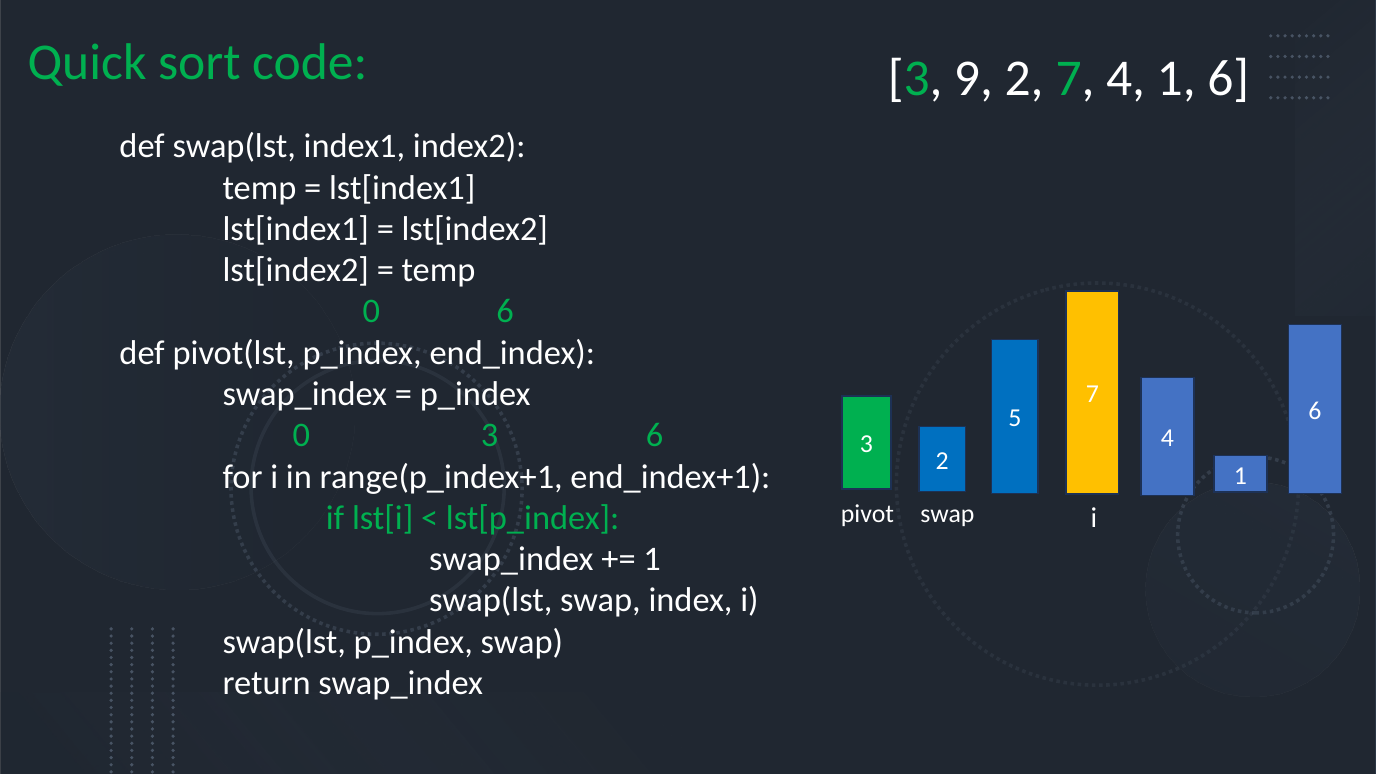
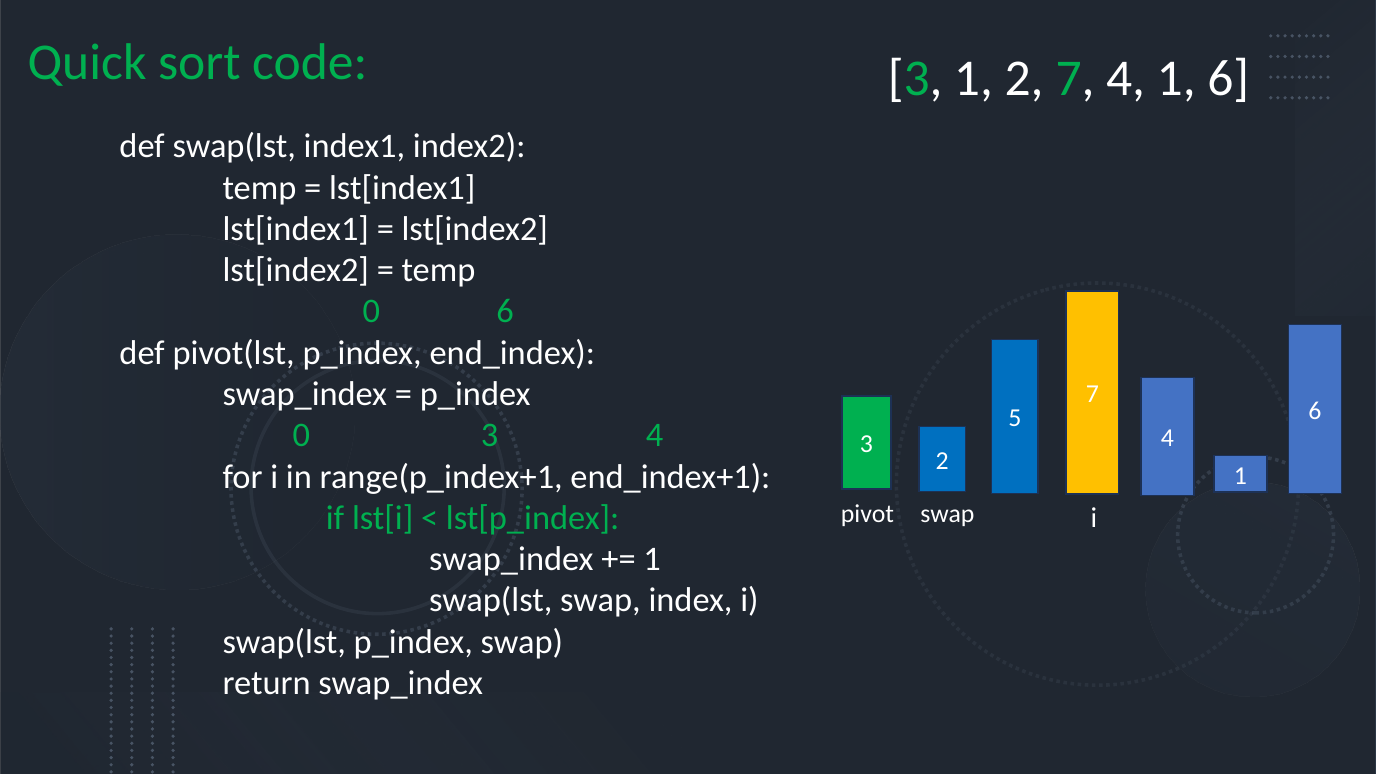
9 at (973, 79): 9 -> 1
3 6: 6 -> 4
